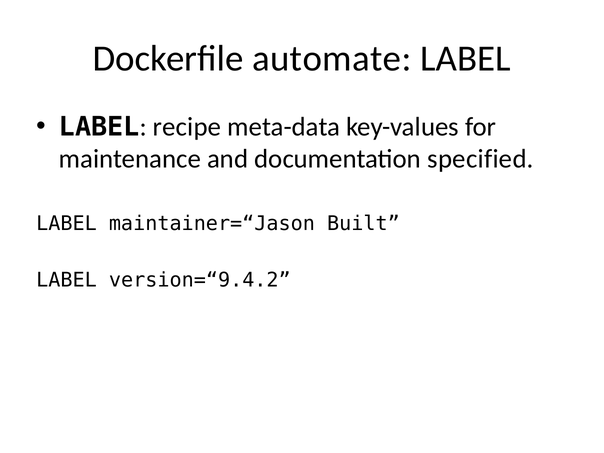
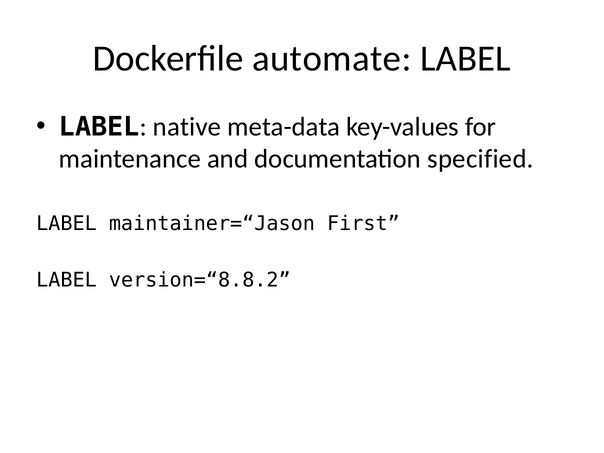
recipe: recipe -> native
Built: Built -> First
version=“9.4.2: version=“9.4.2 -> version=“8.8.2
